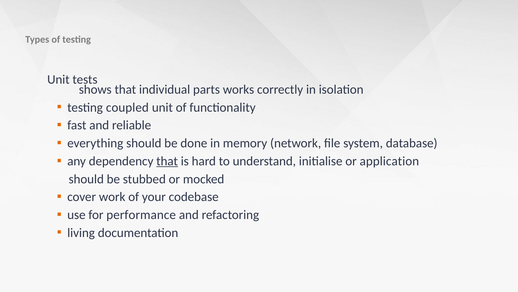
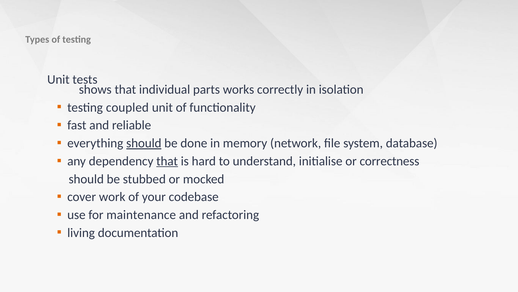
should at (144, 143) underline: none -> present
application: application -> correctness
performance: performance -> maintenance
